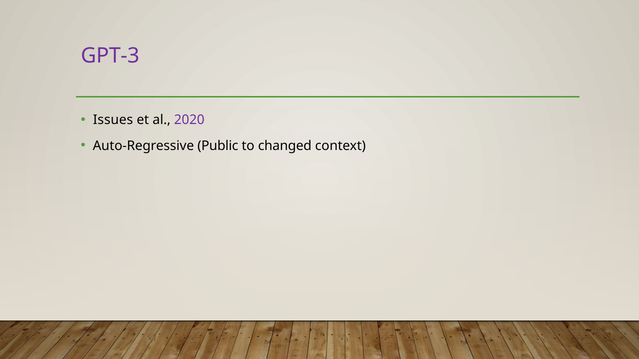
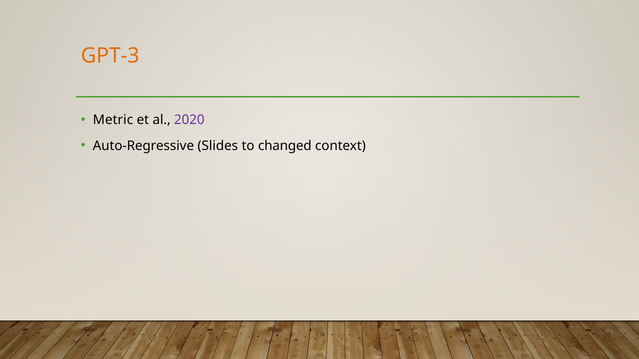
GPT-3 colour: purple -> orange
Issues: Issues -> Metric
Public: Public -> Slides
